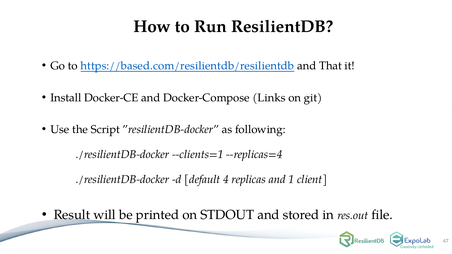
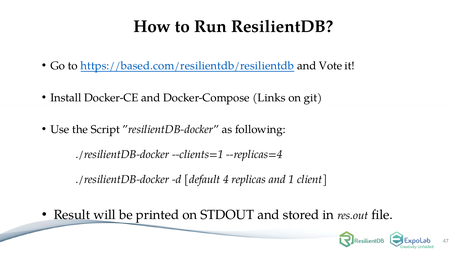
That: That -> Vote
